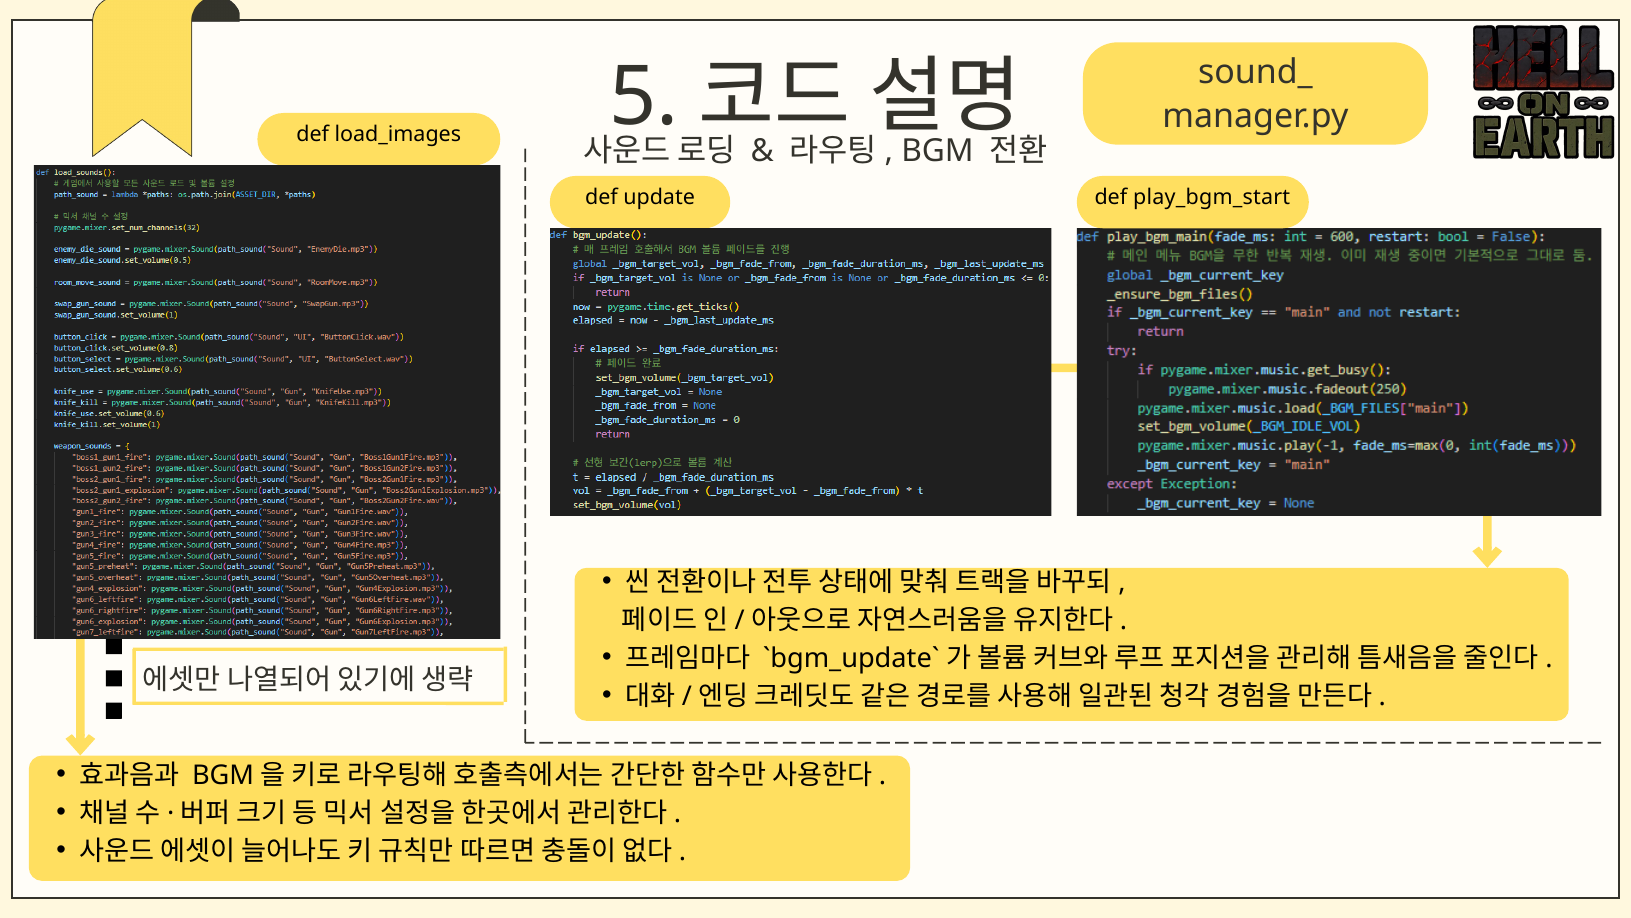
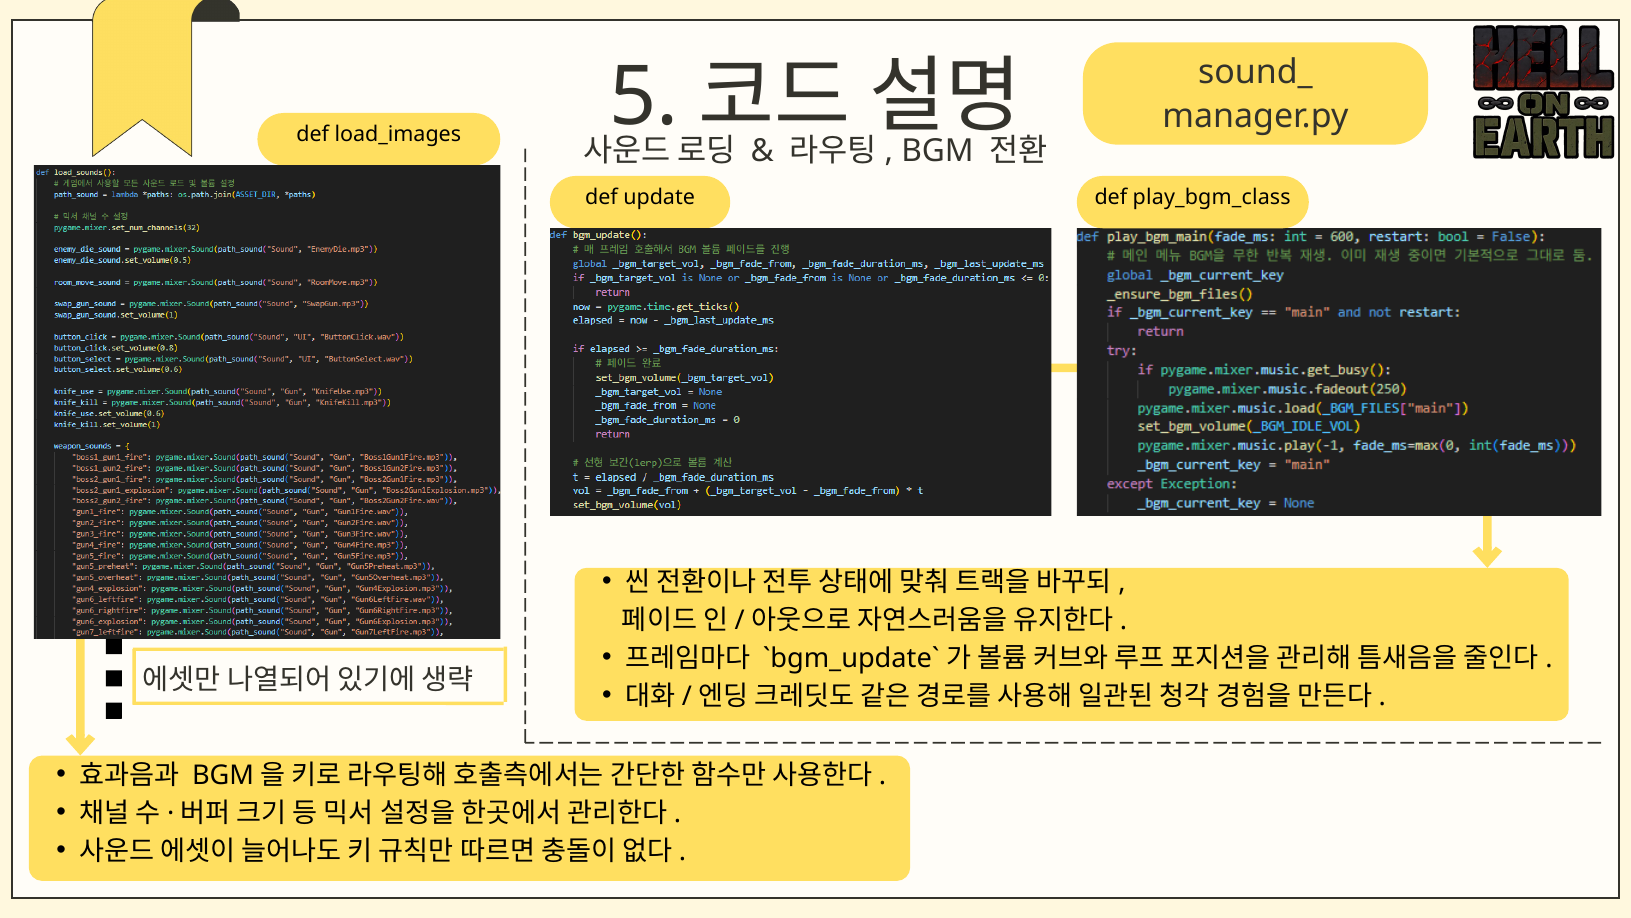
play_bgm_start: play_bgm_start -> play_bgm_class
